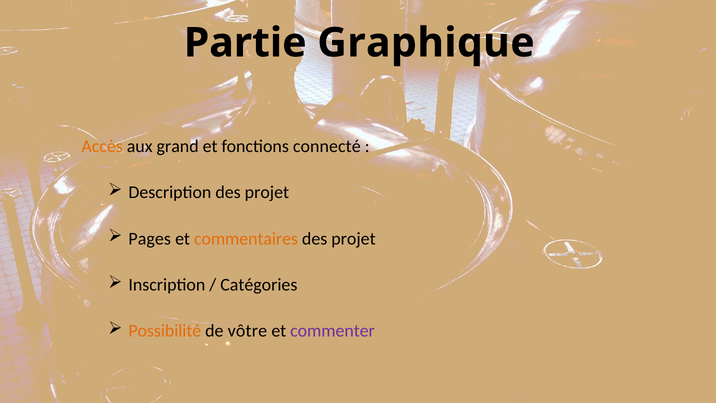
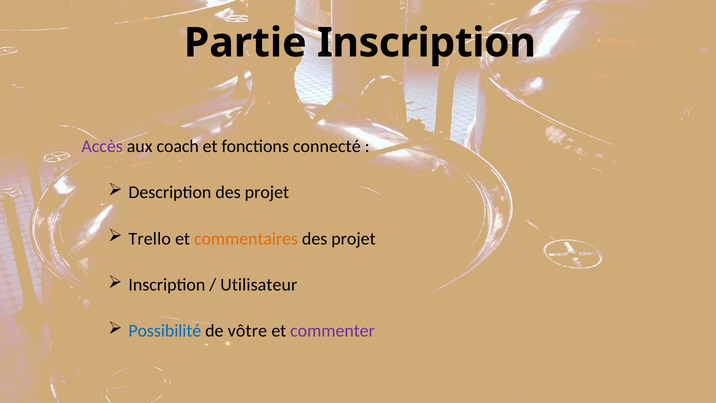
Partie Graphique: Graphique -> Inscription
Accès colour: orange -> purple
grand: grand -> coach
Pages: Pages -> Trello
Catégories: Catégories -> Utilisateur
Possibilité colour: orange -> blue
